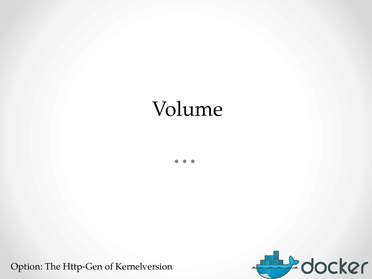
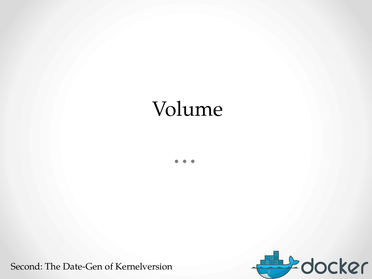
Option: Option -> Second
Http-Gen: Http-Gen -> Date-Gen
